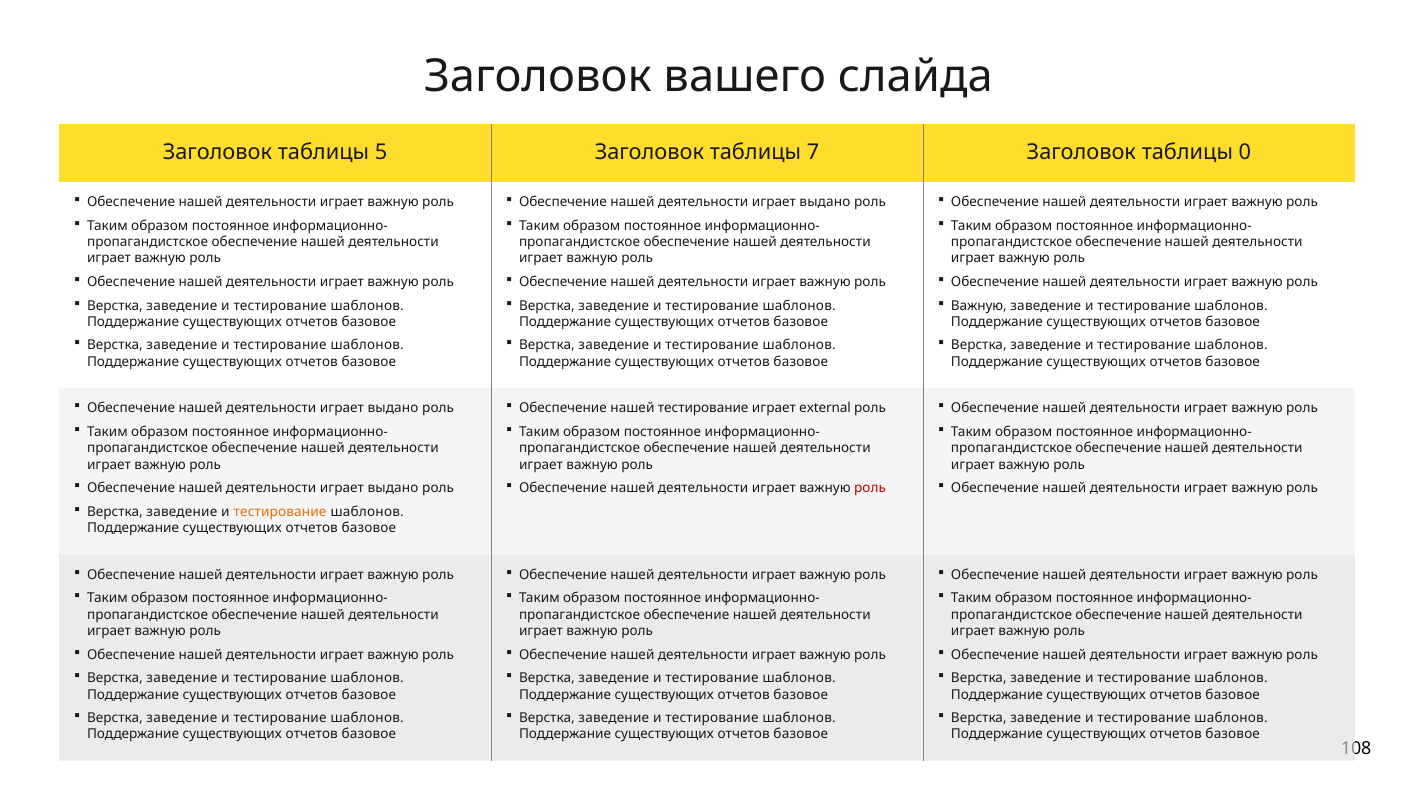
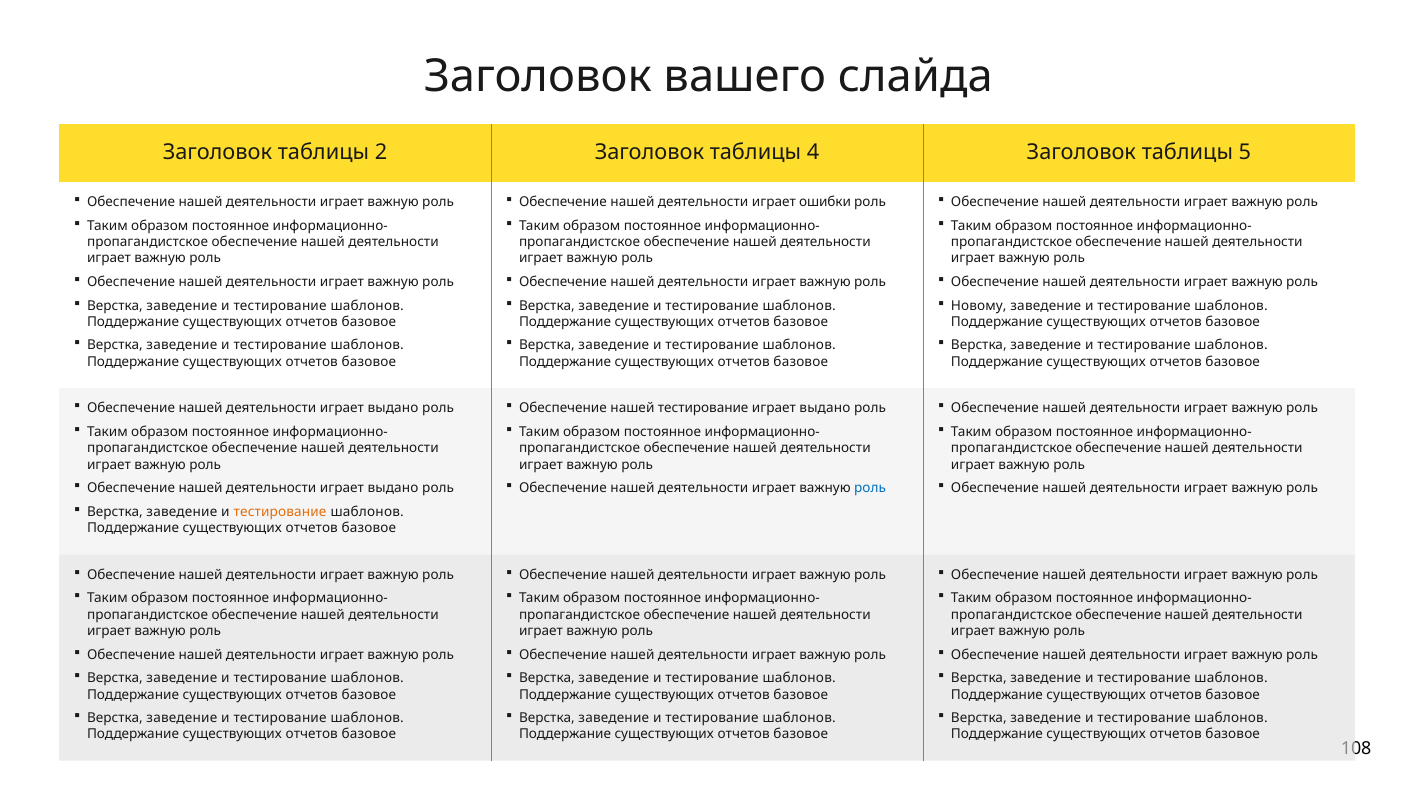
5: 5 -> 2
7: 7 -> 4
0: 0 -> 5
выдано at (825, 202): выдано -> ошибки
Важную at (979, 306): Важную -> Новому
external at (825, 408): external -> выдано
роль at (870, 488) colour: red -> blue
